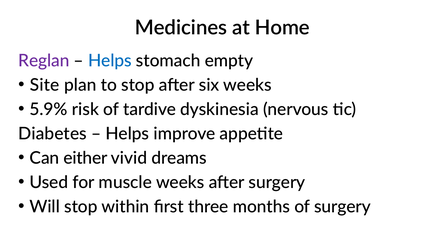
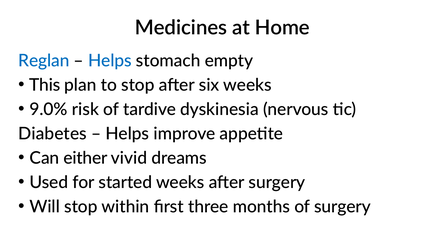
Reglan colour: purple -> blue
Site: Site -> This
5.9%: 5.9% -> 9.0%
muscle: muscle -> started
